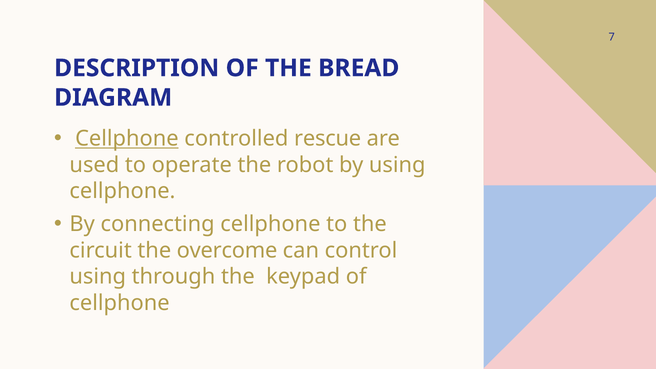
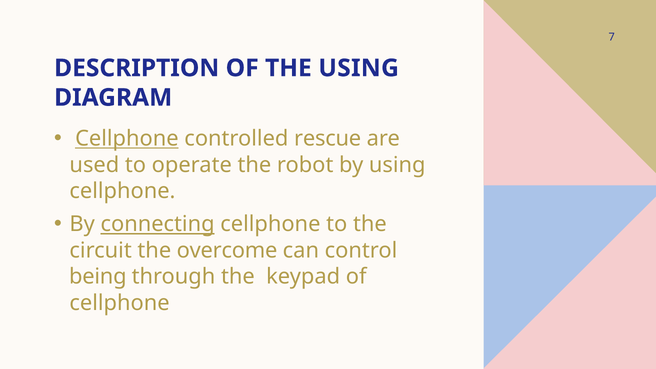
THE BREAD: BREAD -> USING
connecting underline: none -> present
using at (98, 277): using -> being
